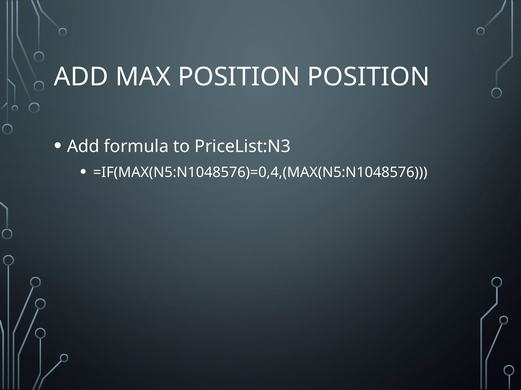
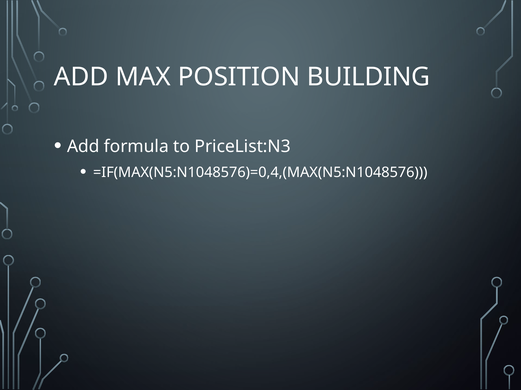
POSITION POSITION: POSITION -> BUILDING
